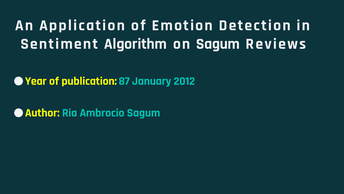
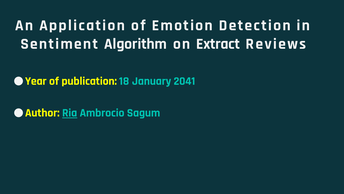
on Sagum: Sagum -> Extract
87: 87 -> 18
2012: 2012 -> 2041
Ria underline: none -> present
